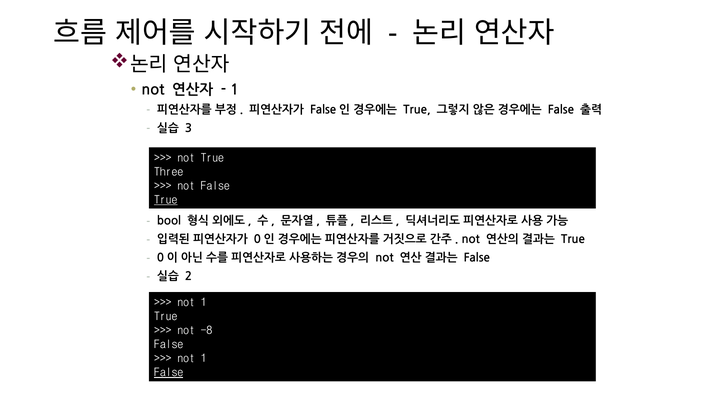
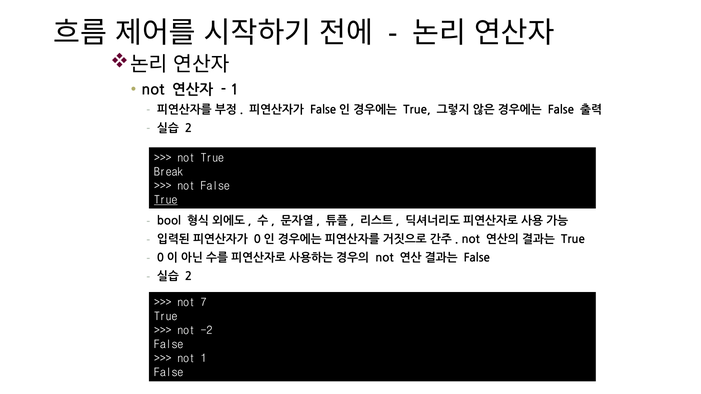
3 at (188, 128): 3 -> 2
Three: Three -> Break
1 at (204, 303): 1 -> 7
-8: -8 -> -2
False at (169, 373) underline: present -> none
